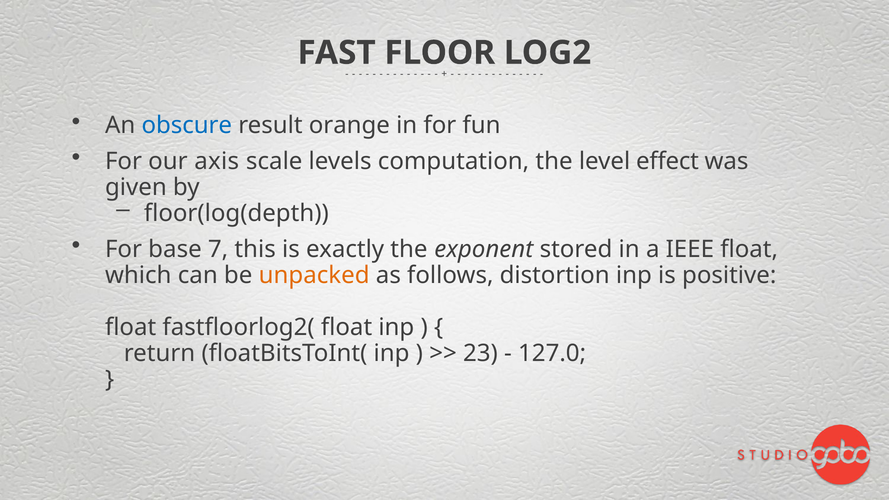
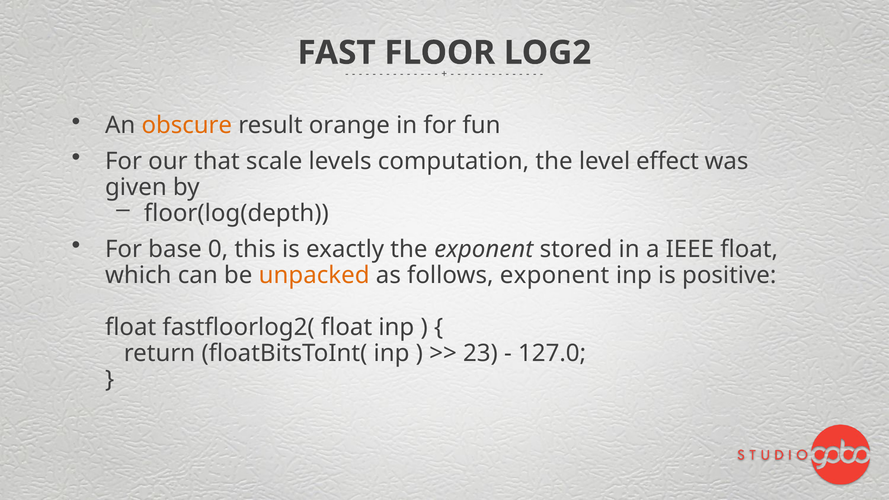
obscure colour: blue -> orange
axis: axis -> that
7: 7 -> 0
follows distortion: distortion -> exponent
